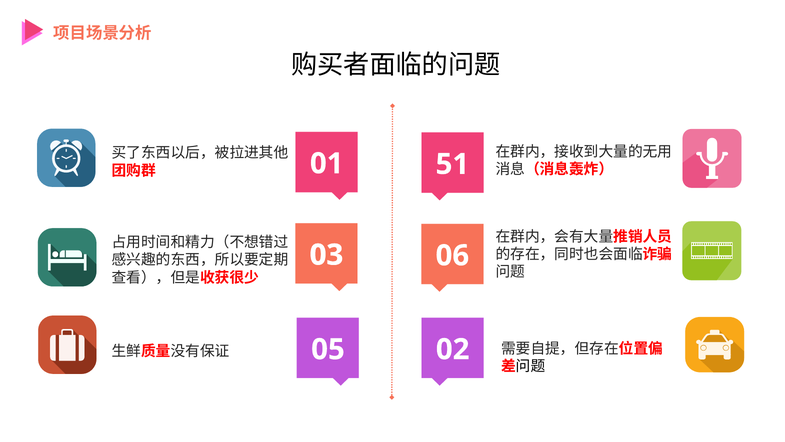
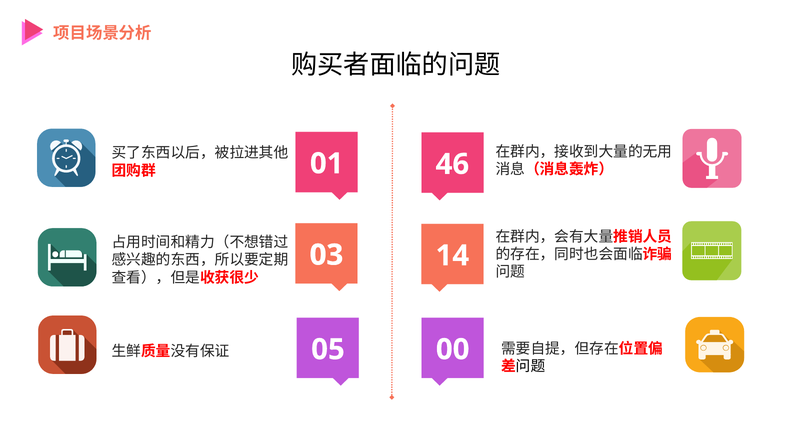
51: 51 -> 46
06: 06 -> 14
02: 02 -> 00
